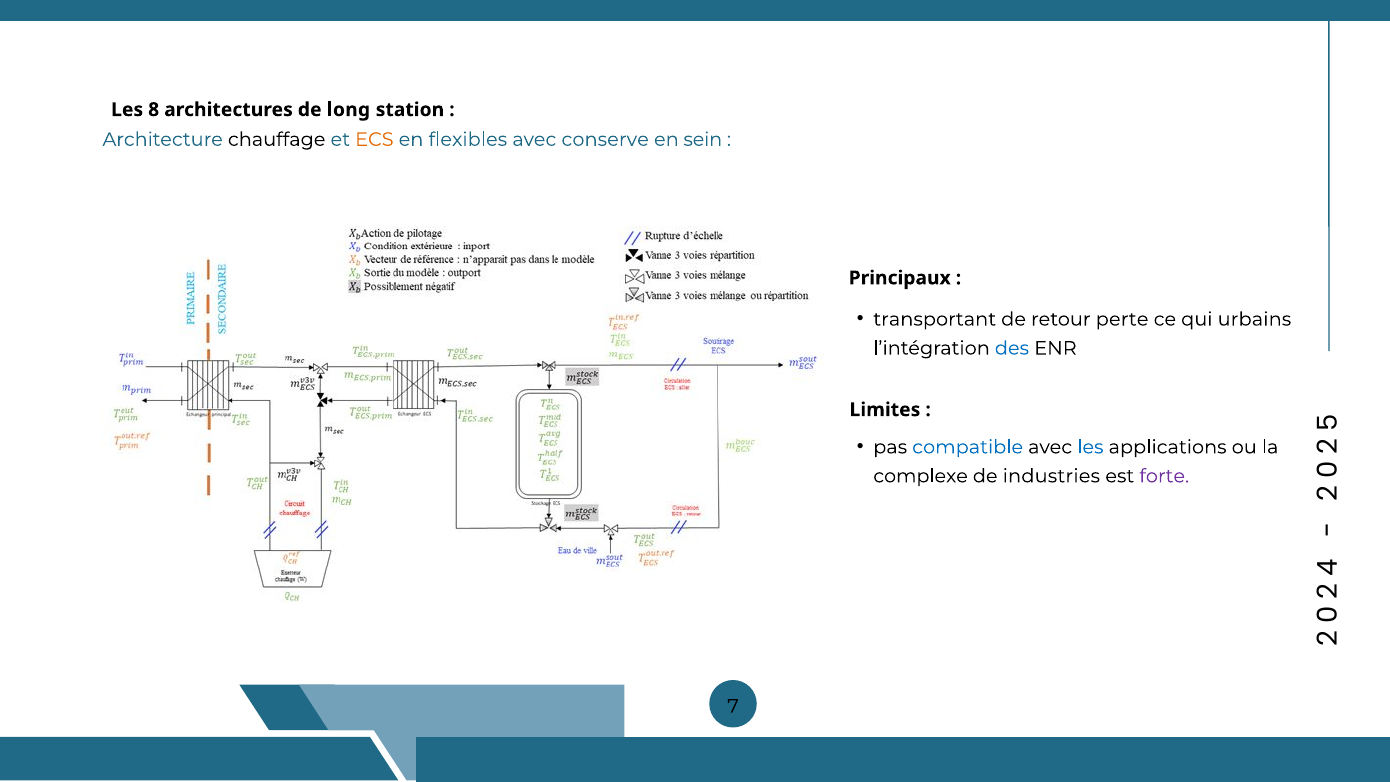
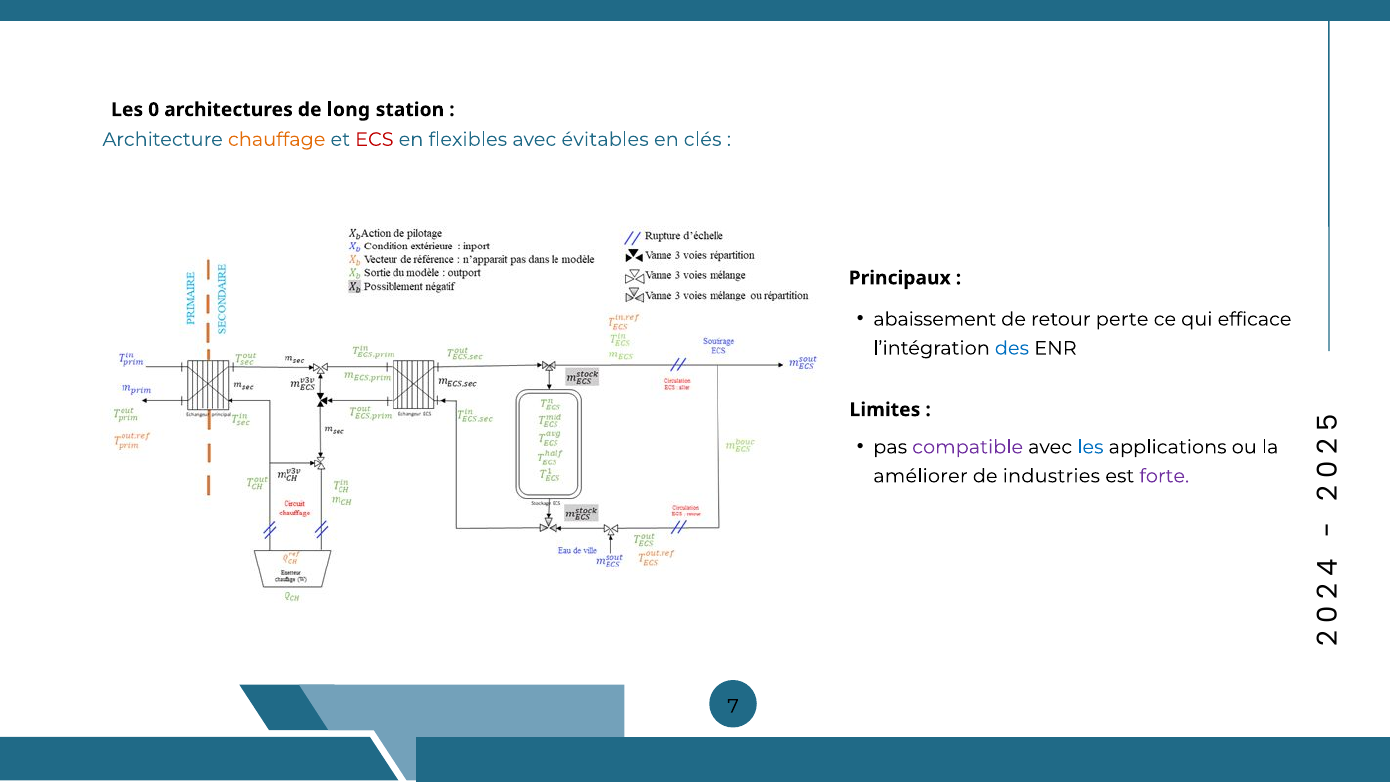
Les 8: 8 -> 0
chauffage colour: black -> orange
ECS colour: orange -> red
conserve: conserve -> évitables
sein: sein -> clés
transportant: transportant -> abaissement
urbains: urbains -> efficace
compatible colour: blue -> purple
complexe: complexe -> améliorer
